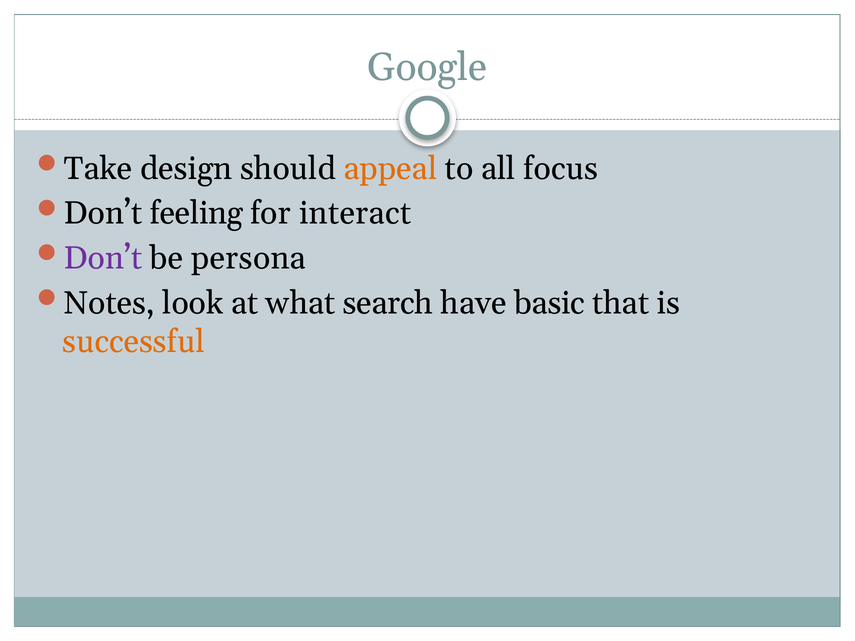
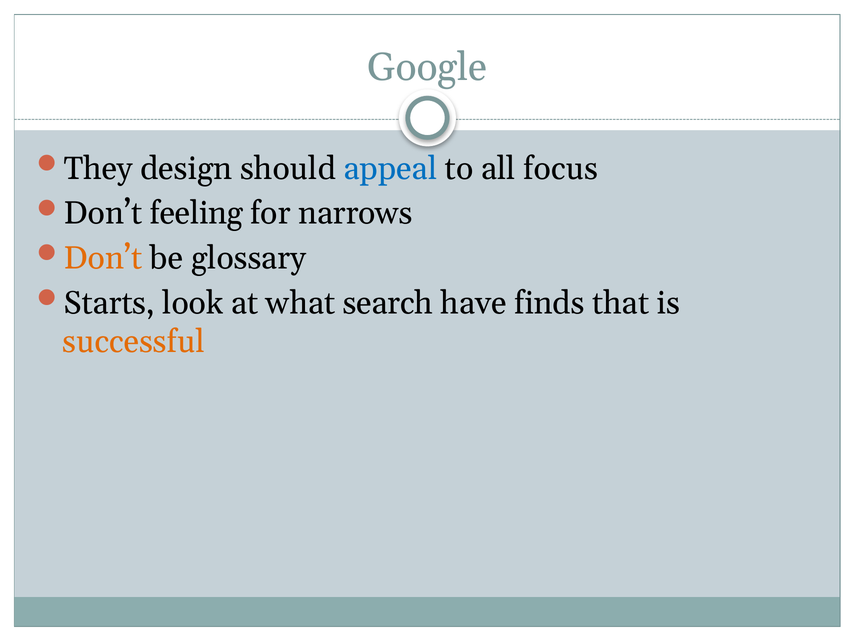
Take: Take -> They
appeal colour: orange -> blue
interact: interact -> narrows
Don’t at (103, 258) colour: purple -> orange
persona: persona -> glossary
Notes: Notes -> Starts
basic: basic -> finds
